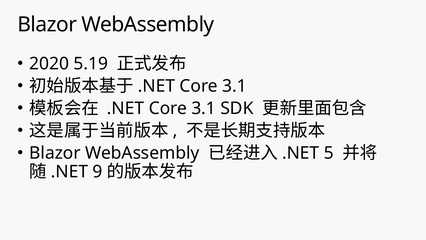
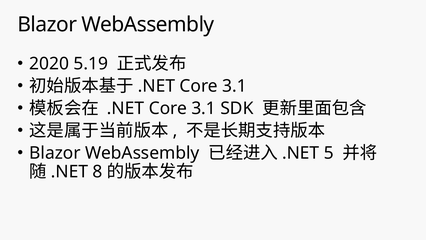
9: 9 -> 8
